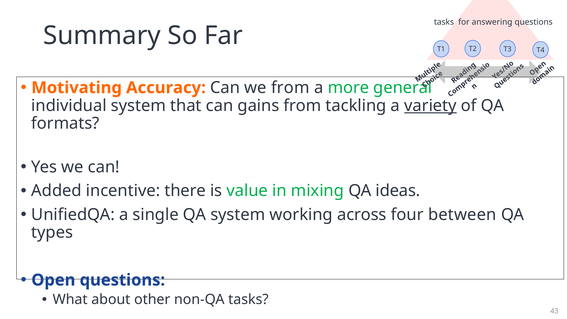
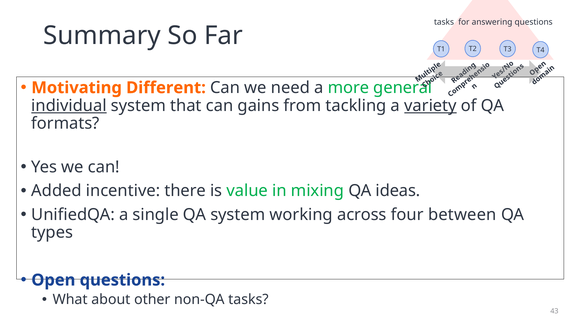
Accuracy: Accuracy -> Different
we from: from -> need
individual underline: none -> present
